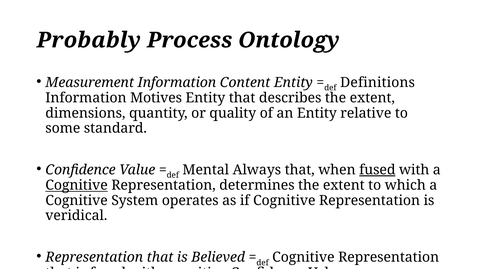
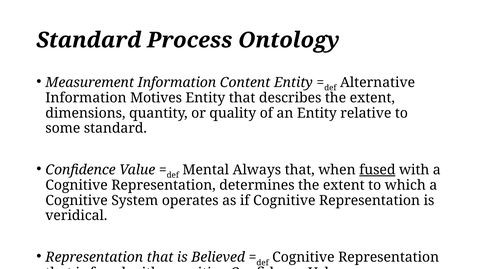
Probably at (89, 40): Probably -> Standard
Definitions: Definitions -> Alternative
Cognitive at (77, 185) underline: present -> none
